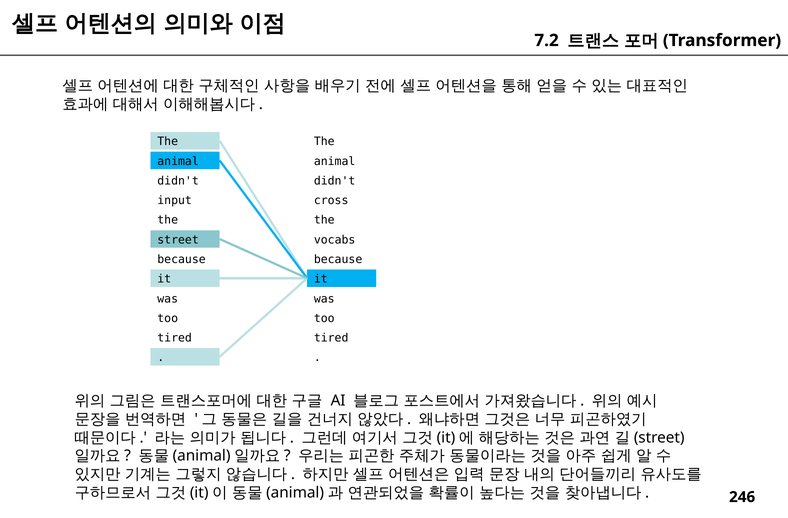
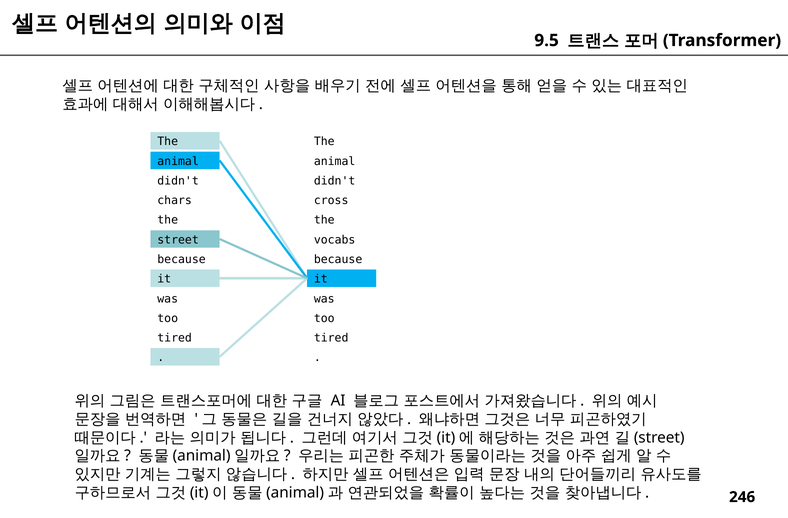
7.2: 7.2 -> 9.5
input: input -> chars
